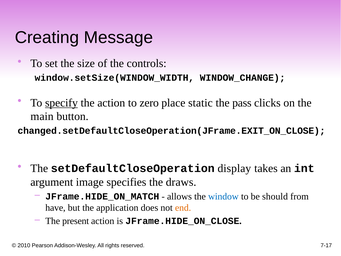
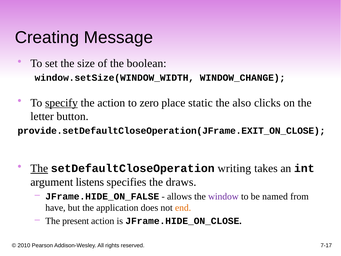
controls: controls -> boolean
pass: pass -> also
main: main -> letter
changed.setDefaultCloseOperation(JFrame.EXIT_ON_CLOSE: changed.setDefaultCloseOperation(JFrame.EXIT_ON_CLOSE -> provide.setDefaultCloseOperation(JFrame.EXIT_ON_CLOSE
The at (39, 168) underline: none -> present
display: display -> writing
image: image -> listens
JFrame.HIDE_ON_MATCH: JFrame.HIDE_ON_MATCH -> JFrame.HIDE_ON_FALSE
window colour: blue -> purple
should: should -> named
